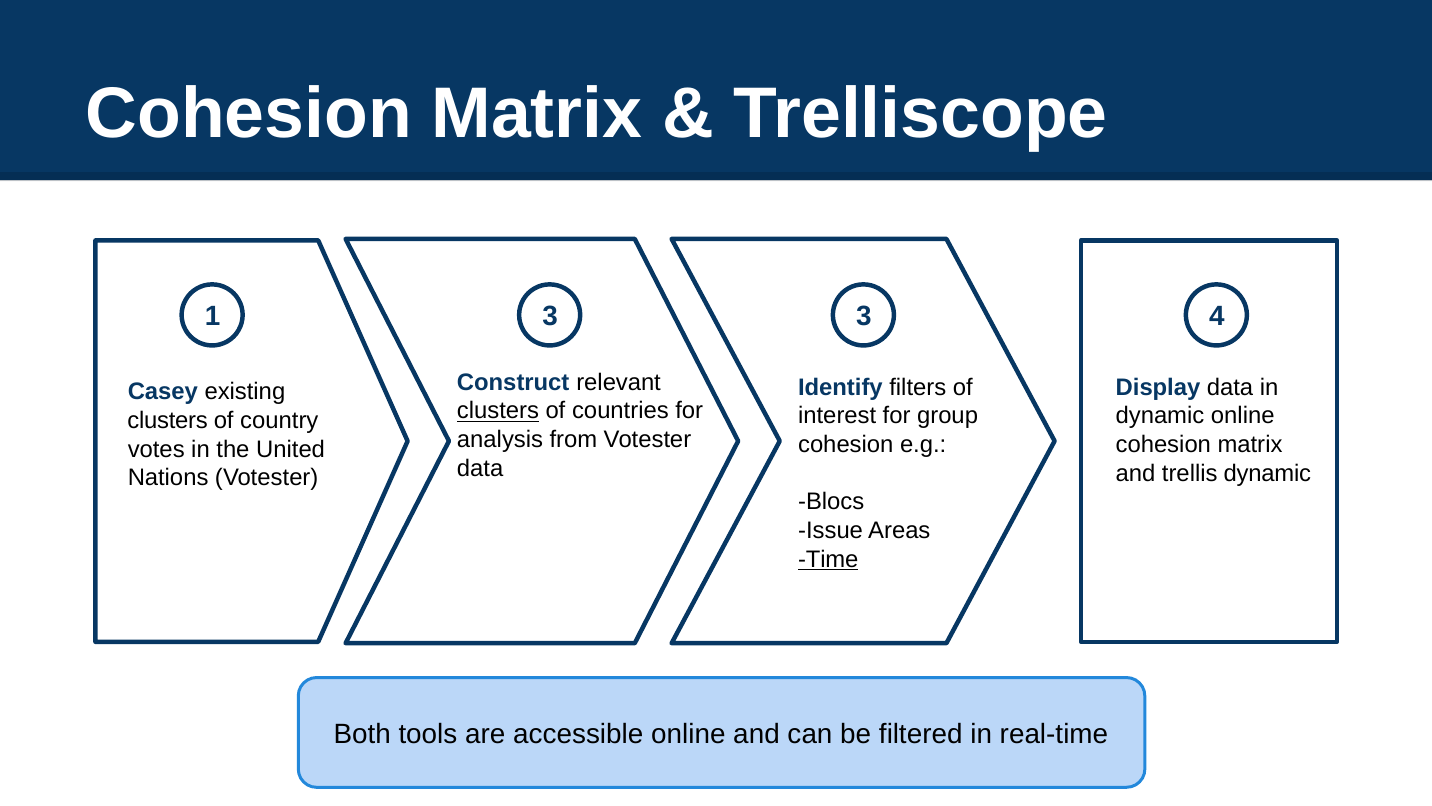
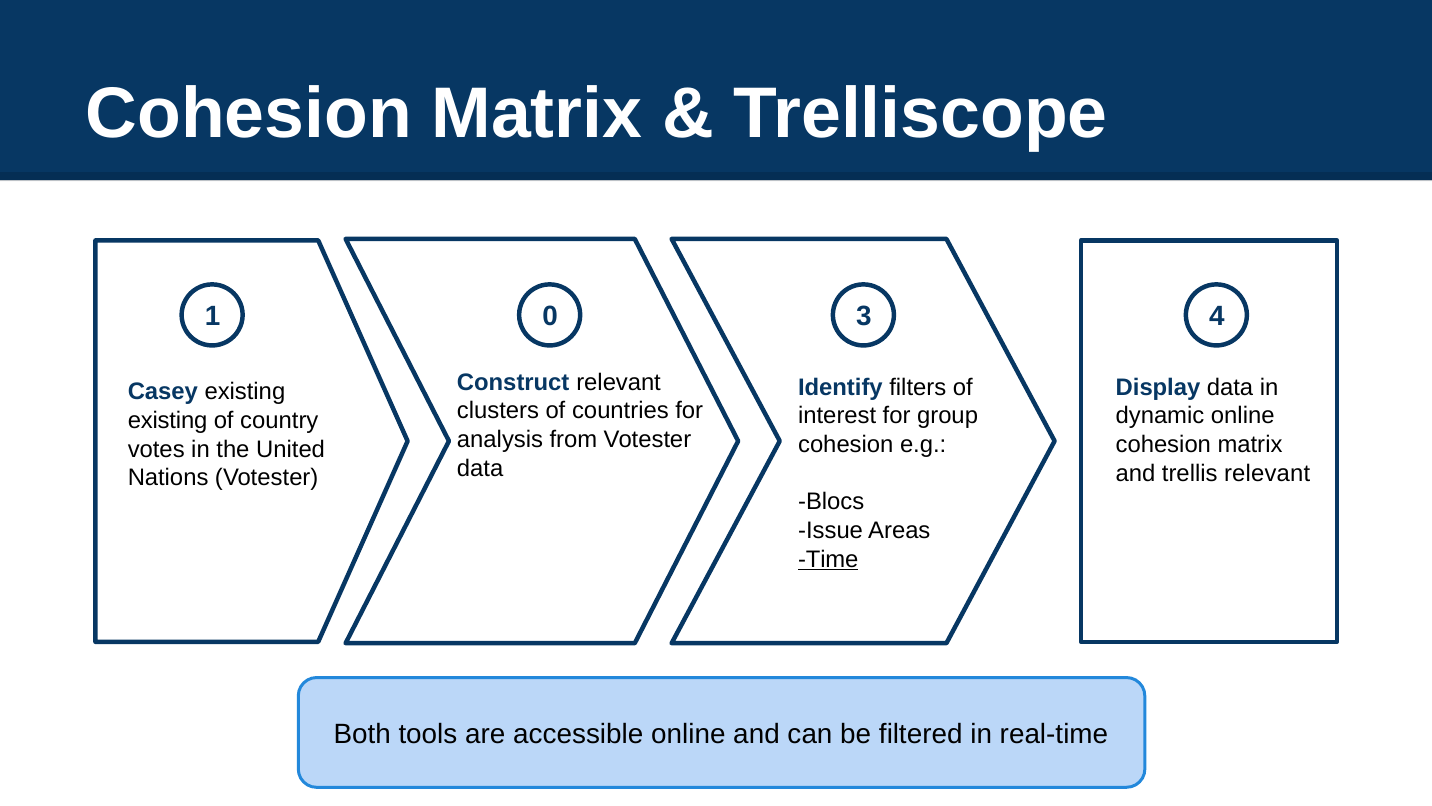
1 3: 3 -> 0
clusters at (498, 411) underline: present -> none
clusters at (168, 420): clusters -> existing
trellis dynamic: dynamic -> relevant
